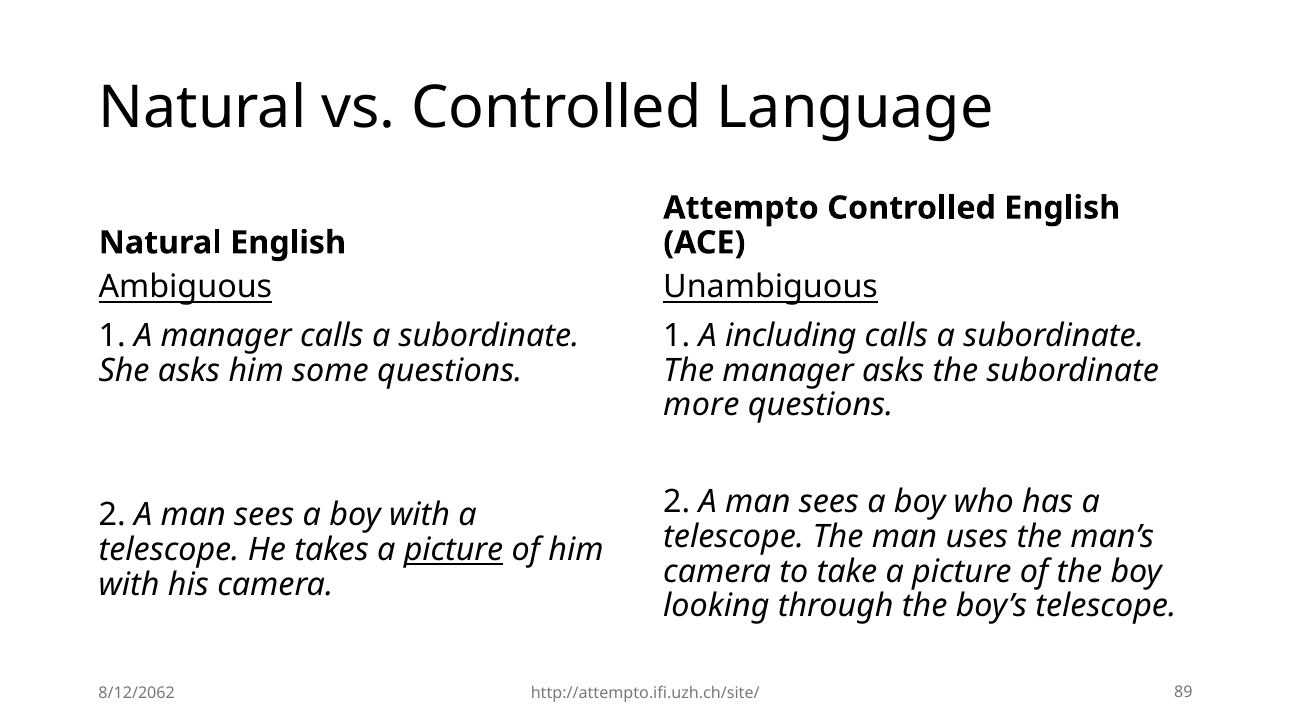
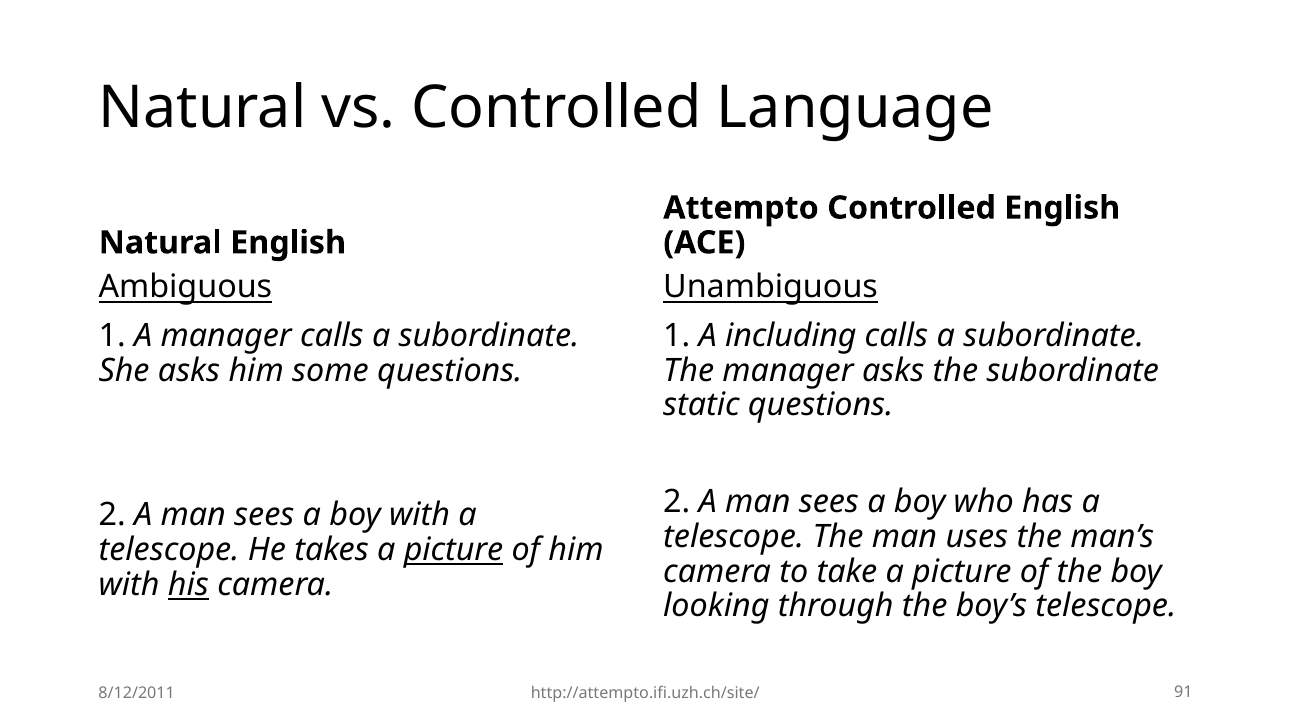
more: more -> static
his underline: none -> present
8/12/2062: 8/12/2062 -> 8/12/2011
89: 89 -> 91
